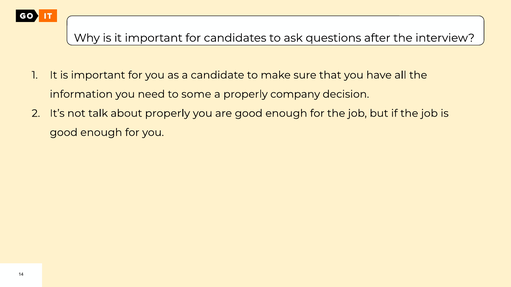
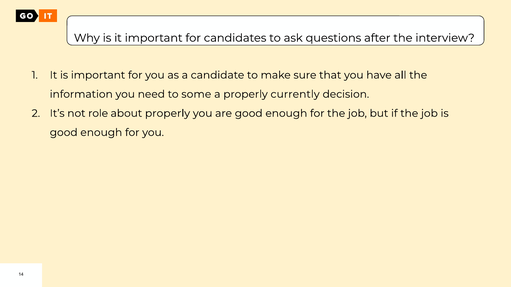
company: company -> currently
talk: talk -> role
